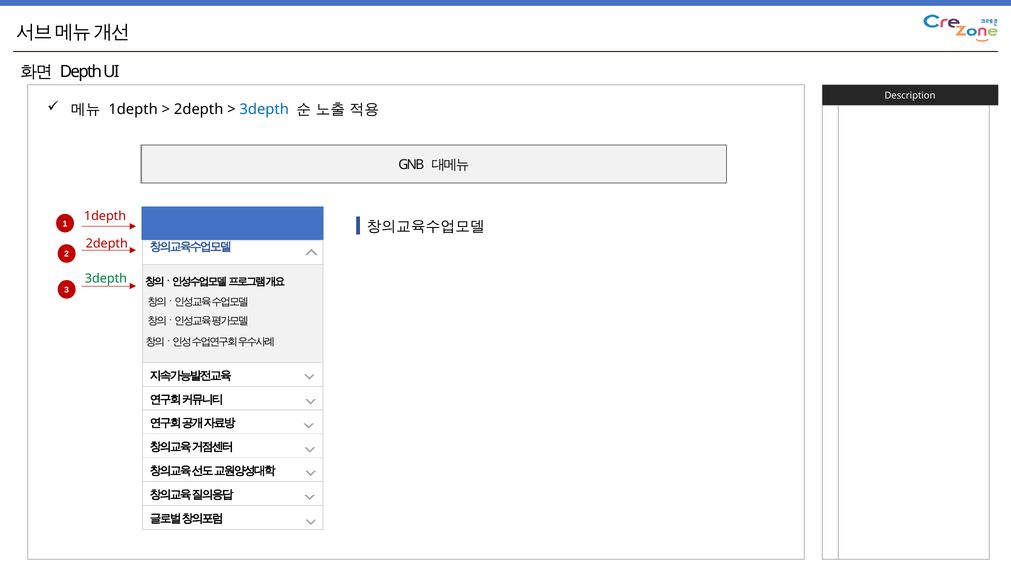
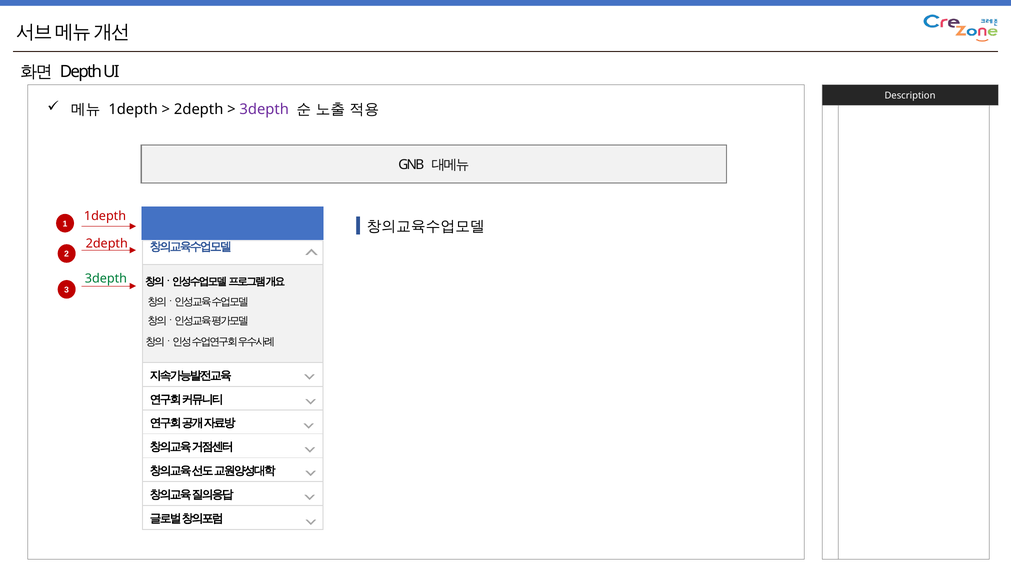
3depth at (264, 110) colour: blue -> purple
